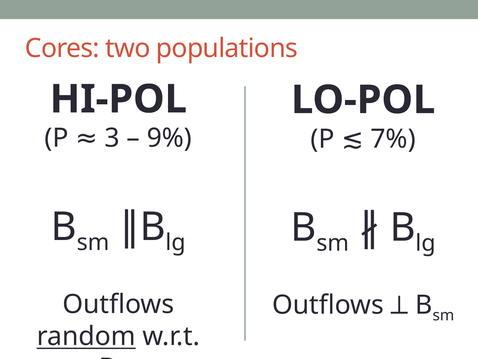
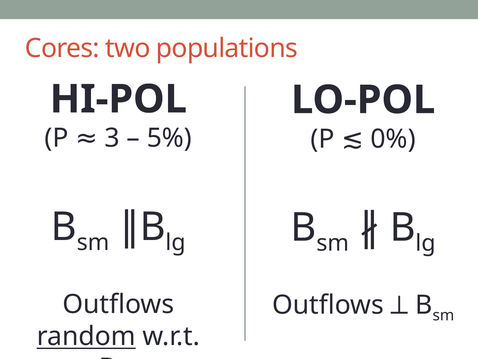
9%: 9% -> 5%
7%: 7% -> 0%
